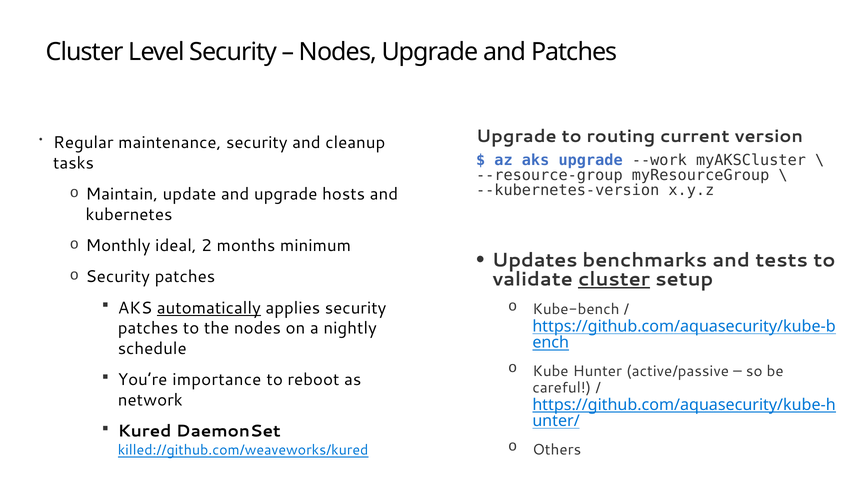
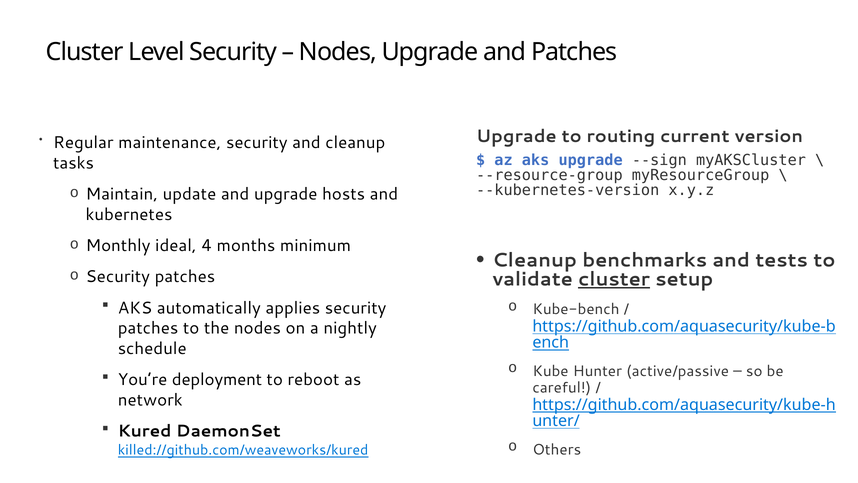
--work: --work -> --sign
2: 2 -> 4
Updates at (535, 260): Updates -> Cleanup
automatically underline: present -> none
importance: importance -> deployment
